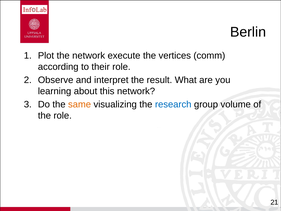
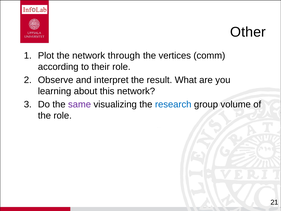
Berlin: Berlin -> Other
execute: execute -> through
same colour: orange -> purple
